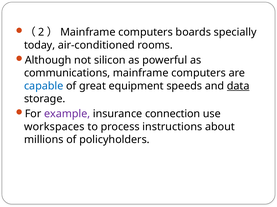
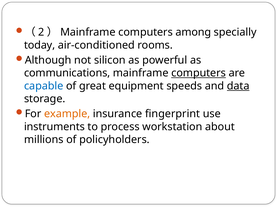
boards: boards -> among
computers at (199, 73) underline: none -> present
example colour: purple -> orange
connection: connection -> fingerprint
workspaces: workspaces -> instruments
instructions: instructions -> workstation
